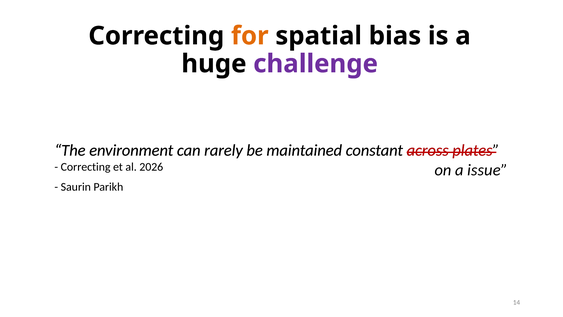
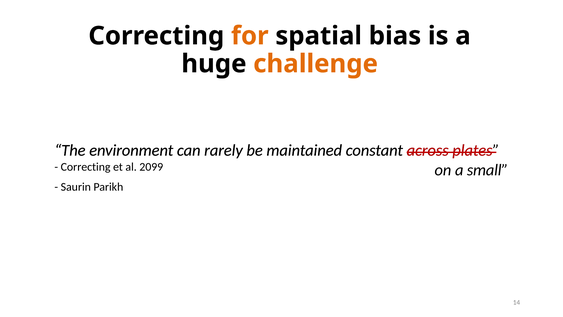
challenge colour: purple -> orange
2026: 2026 -> 2099
issue: issue -> small
